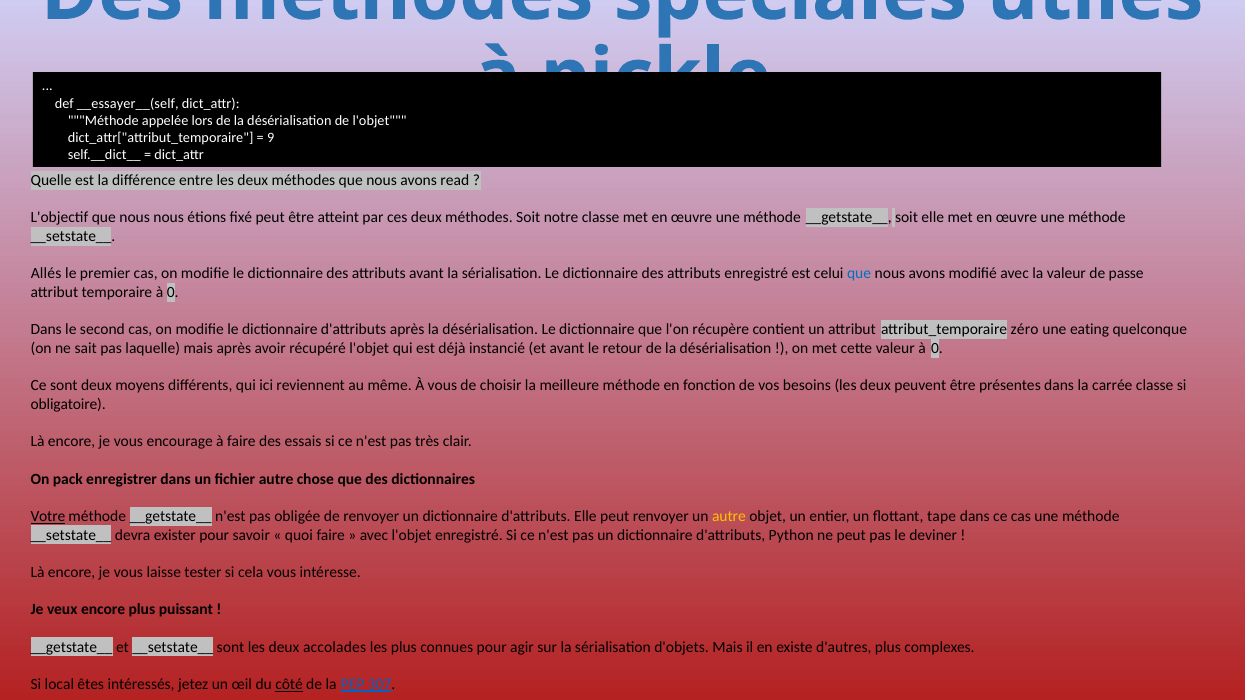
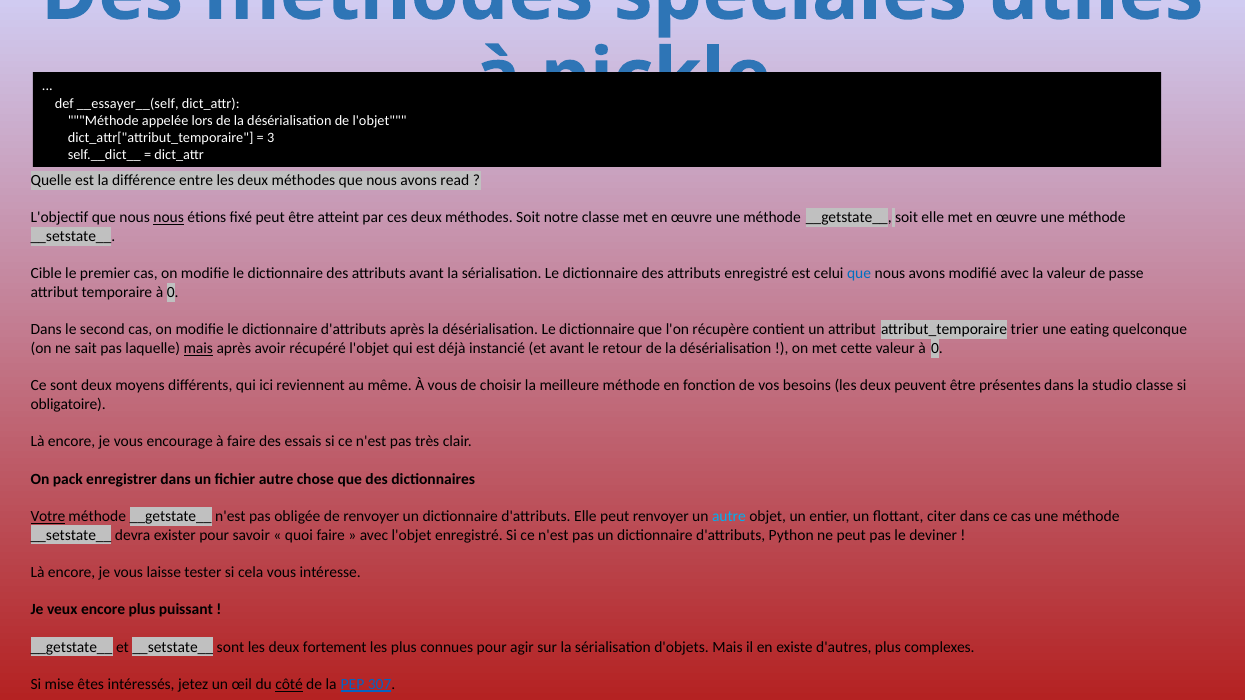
9: 9 -> 3
nous at (169, 218) underline: none -> present
Allés: Allés -> Cible
zéro: zéro -> trier
mais at (198, 349) underline: none -> present
carrée: carrée -> studio
autre at (729, 517) colour: yellow -> light blue
tape: tape -> citer
accolades: accolades -> fortement
local: local -> mise
